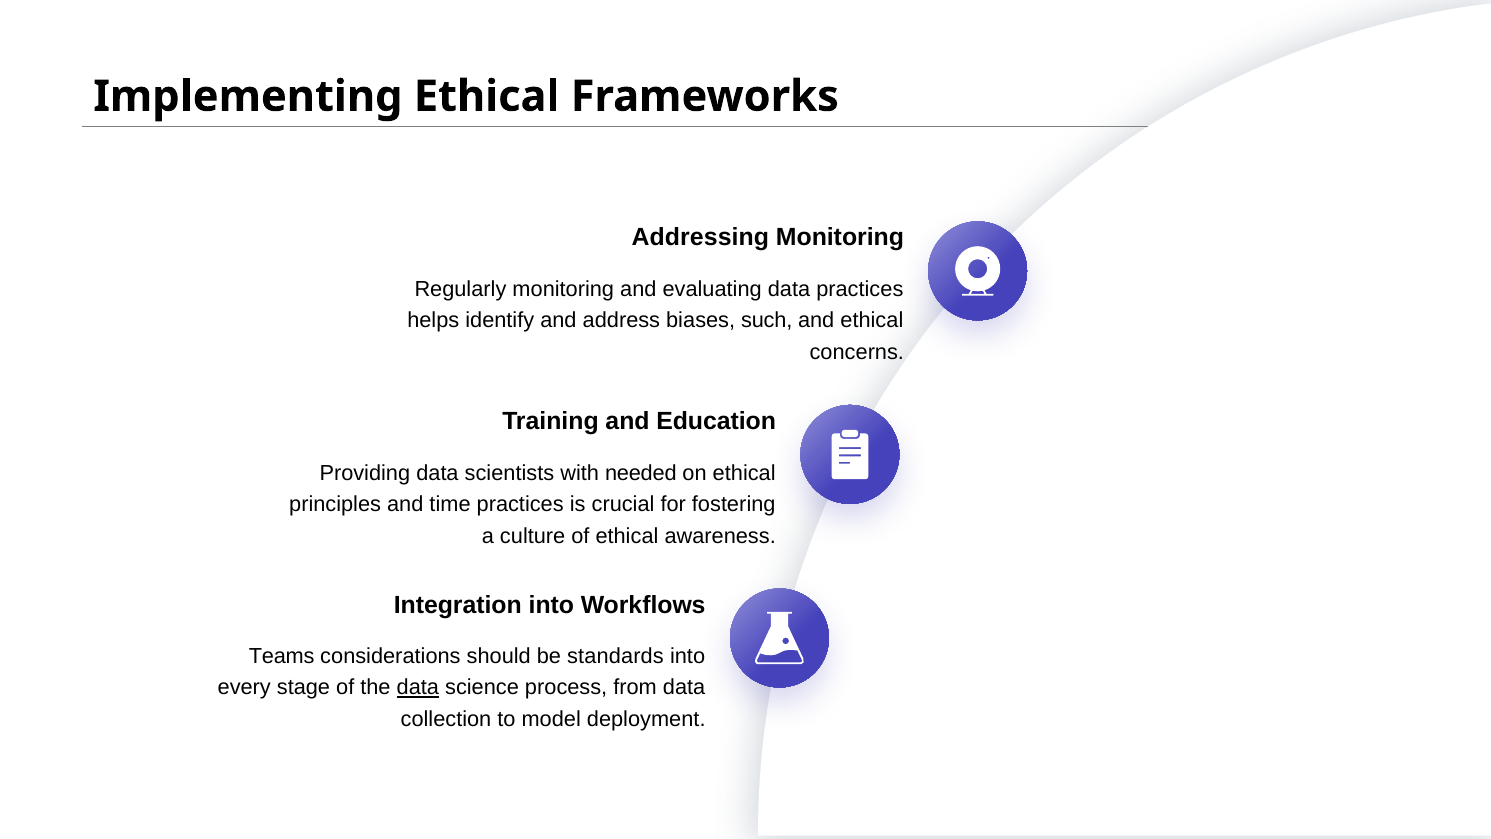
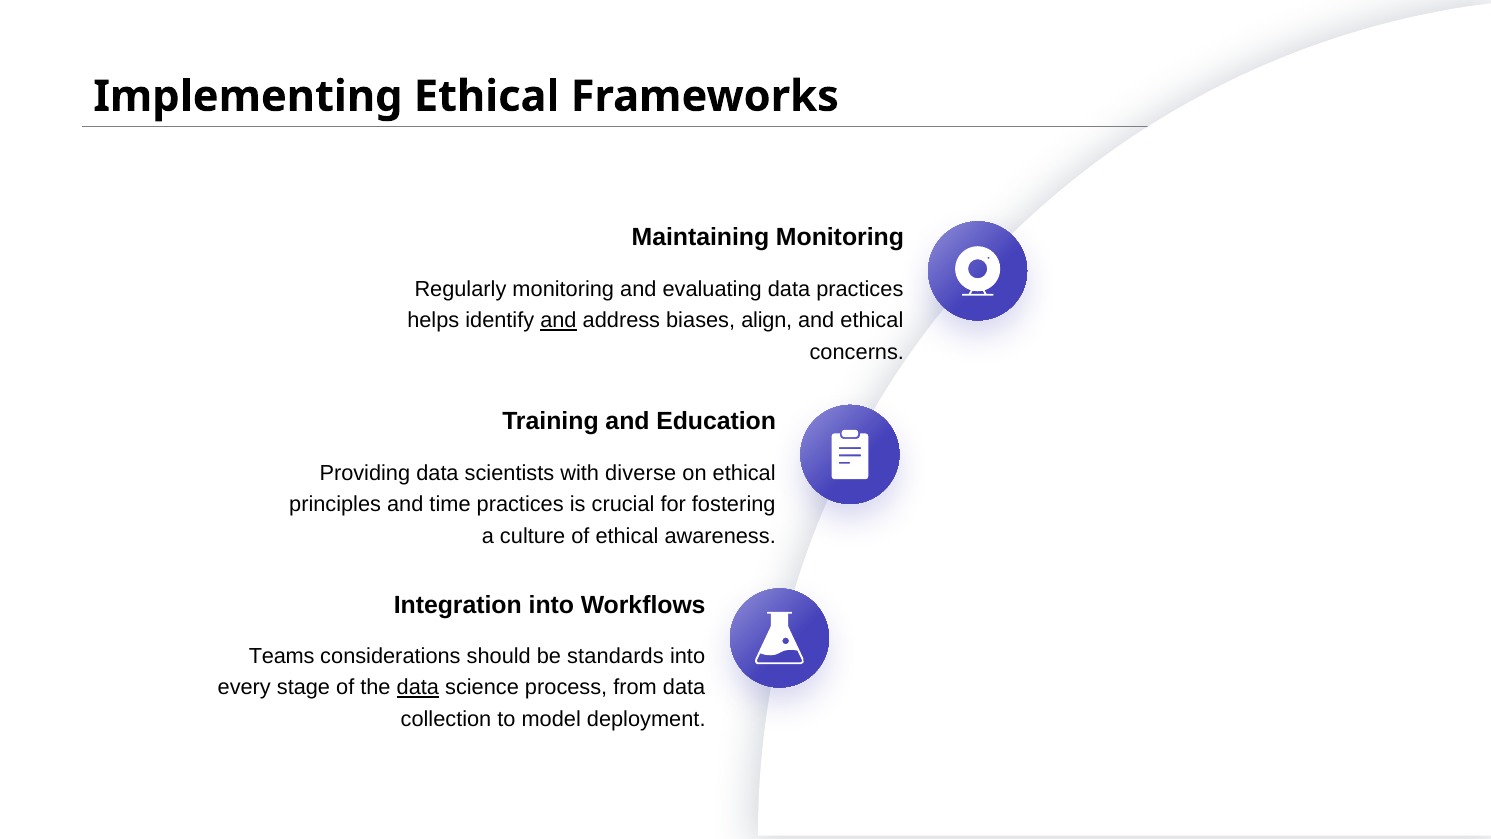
Addressing: Addressing -> Maintaining
and at (558, 321) underline: none -> present
such: such -> align
needed: needed -> diverse
